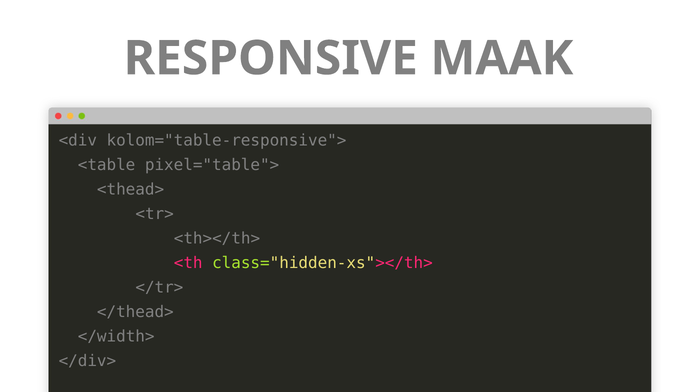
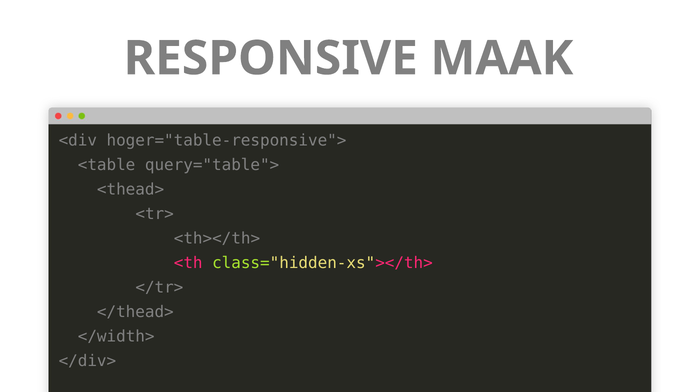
kolom="table-responsive">: kolom="table-responsive"> -> hoger="table-responsive">
pixel="table">: pixel="table"> -> query="table">
